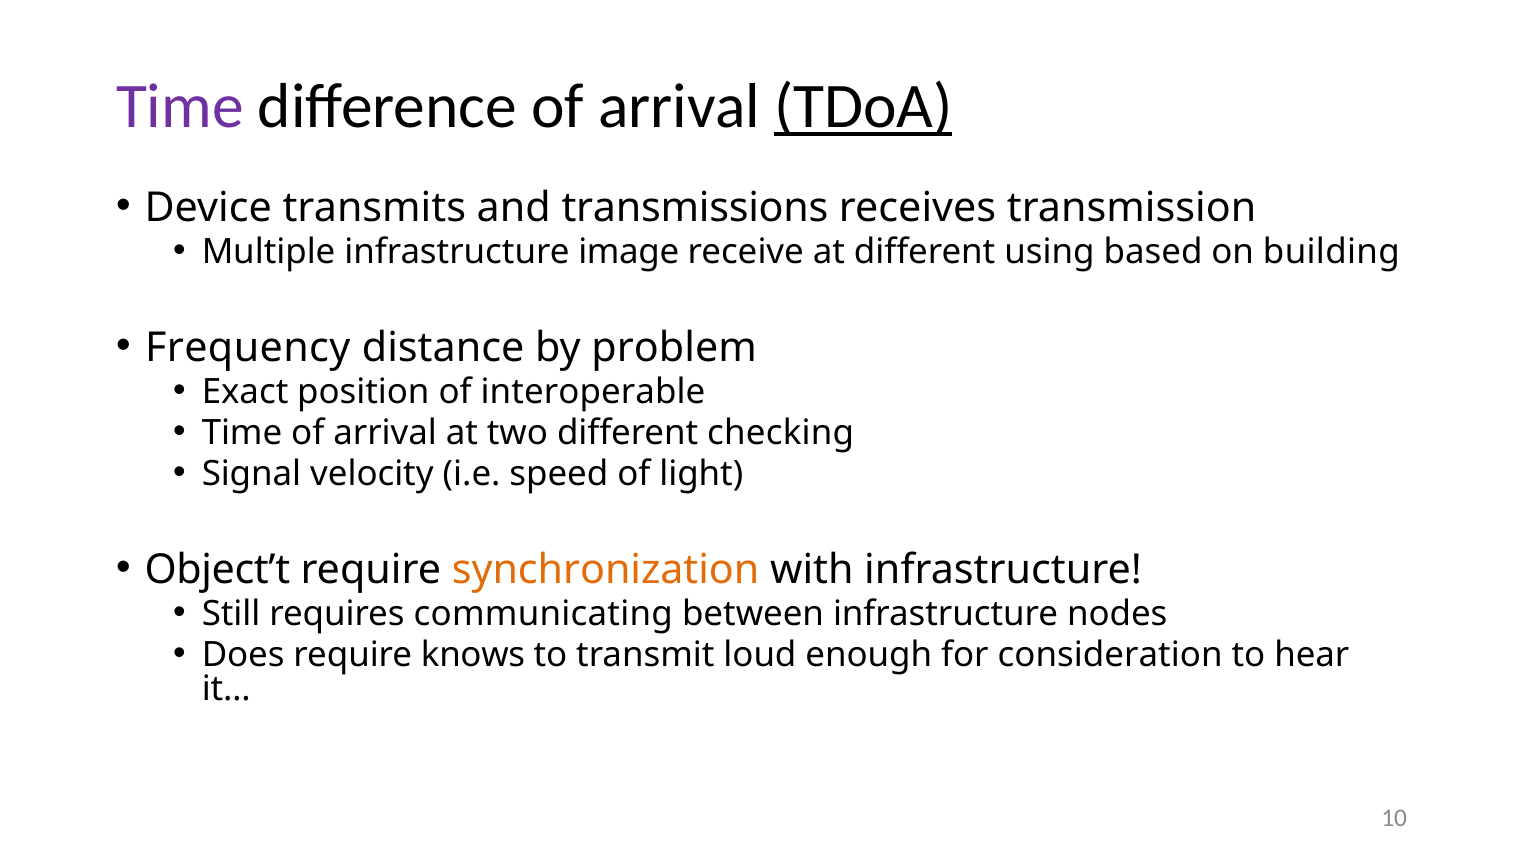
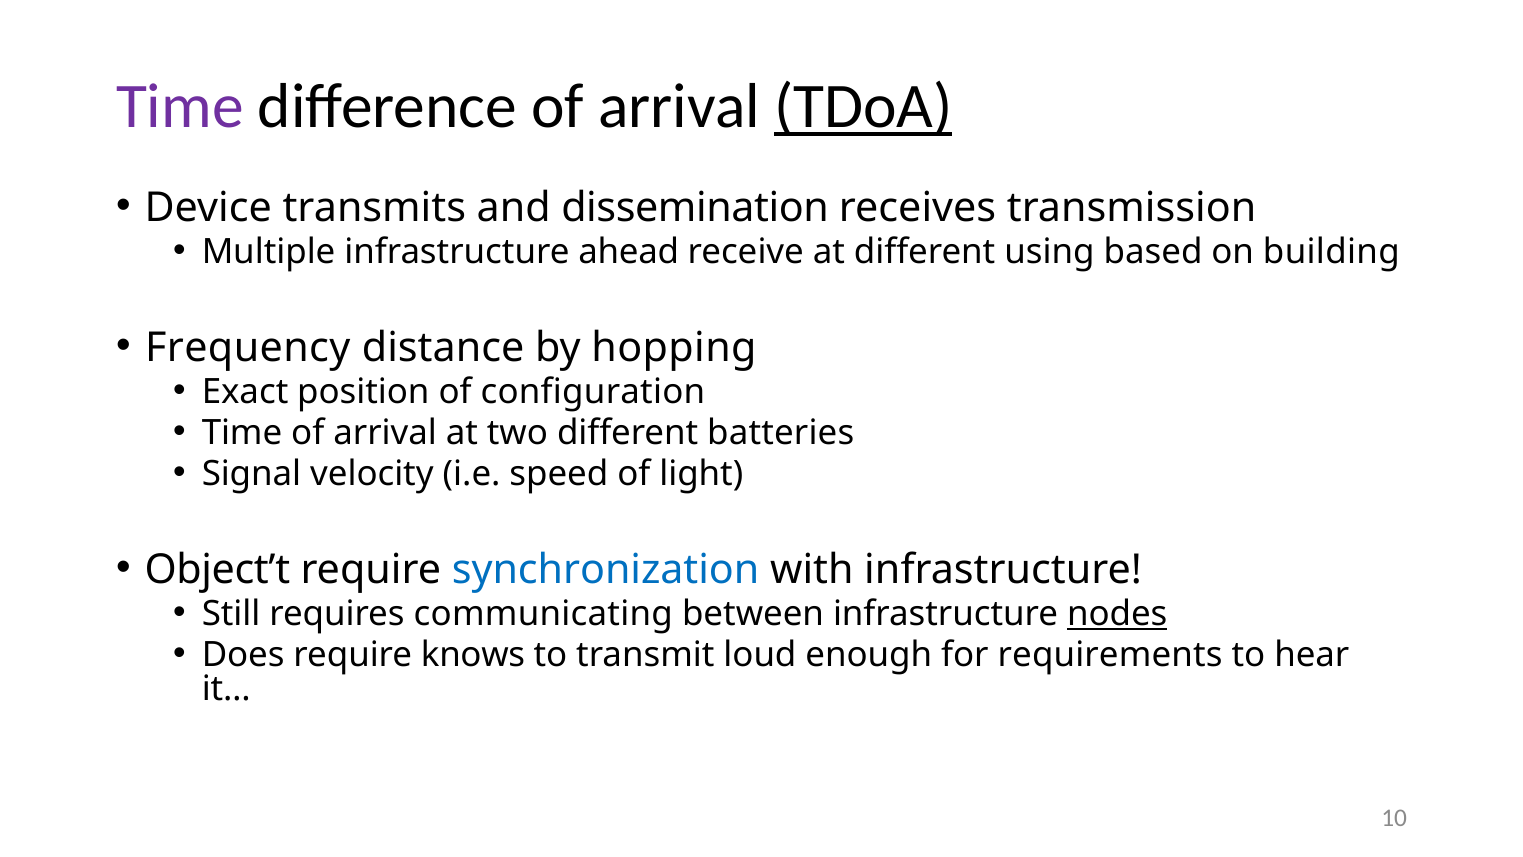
transmissions: transmissions -> dissemination
image: image -> ahead
problem: problem -> hopping
interoperable: interoperable -> configuration
checking: checking -> batteries
synchronization colour: orange -> blue
nodes underline: none -> present
consideration: consideration -> requirements
